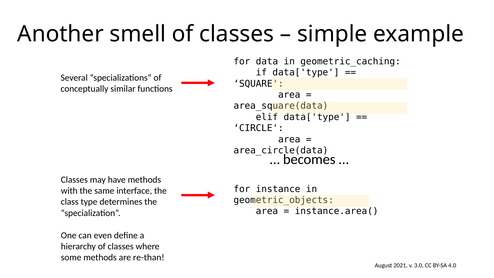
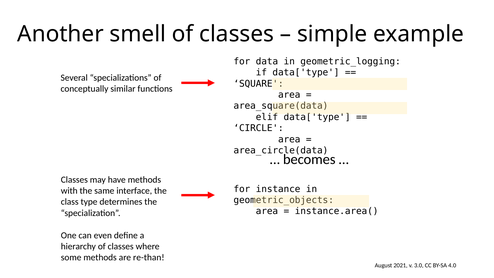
geometric_caching: geometric_caching -> geometric_logging
